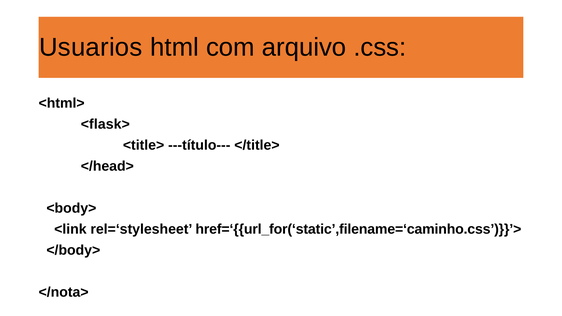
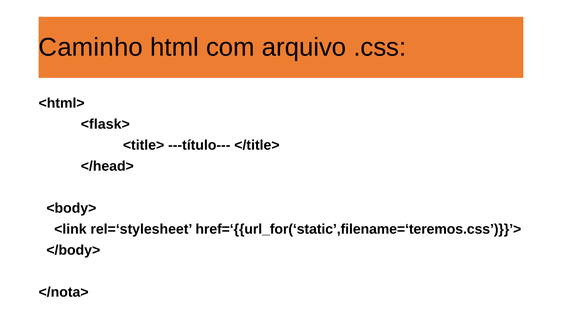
Usuarios: Usuarios -> Caminho
href=‘{{url_for(‘static’,filename=‘caminho.css’)}}’>: href=‘{{url_for(‘static’,filename=‘caminho.css’)}}’> -> href=‘{{url_for(‘static’,filename=‘teremos.css’)}}’>
